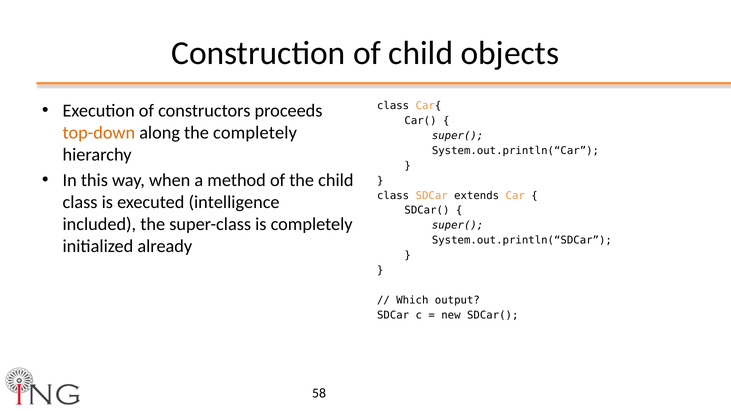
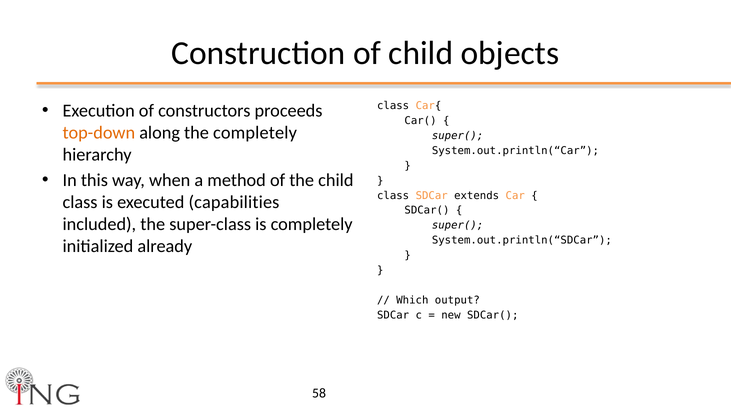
intelligence: intelligence -> capabilities
